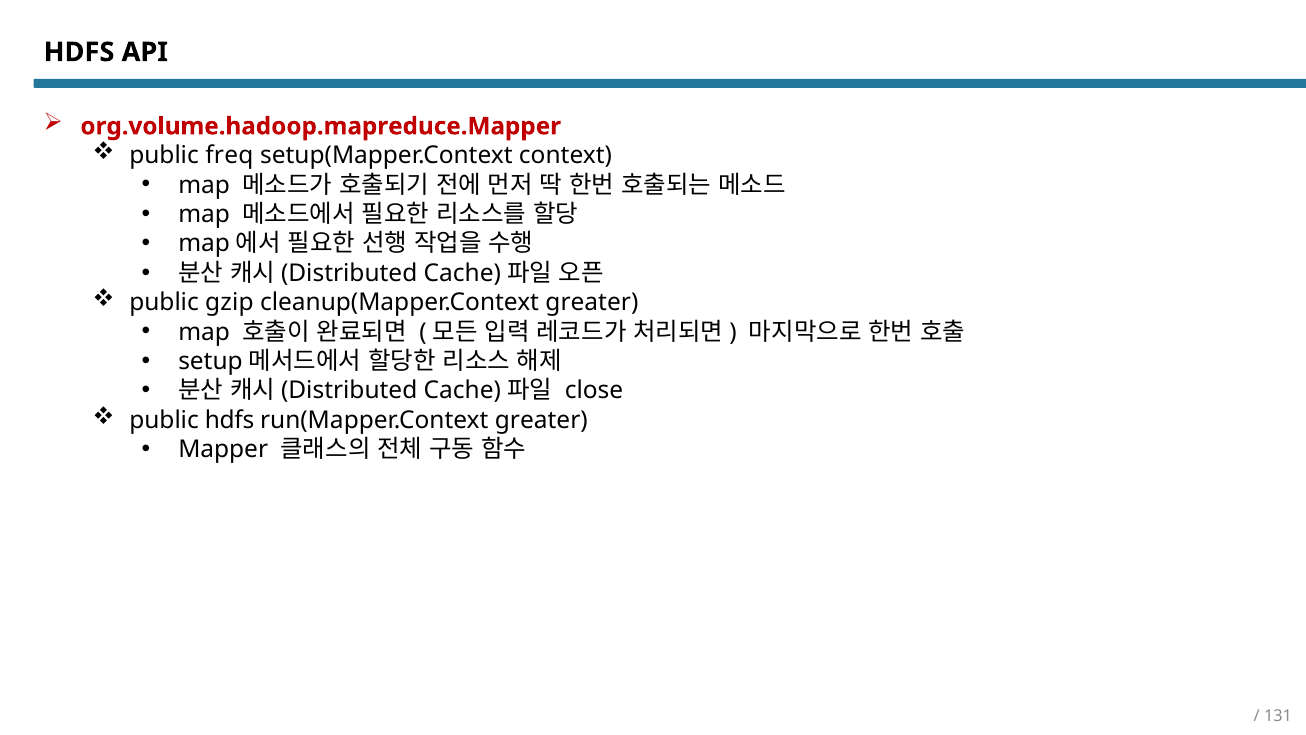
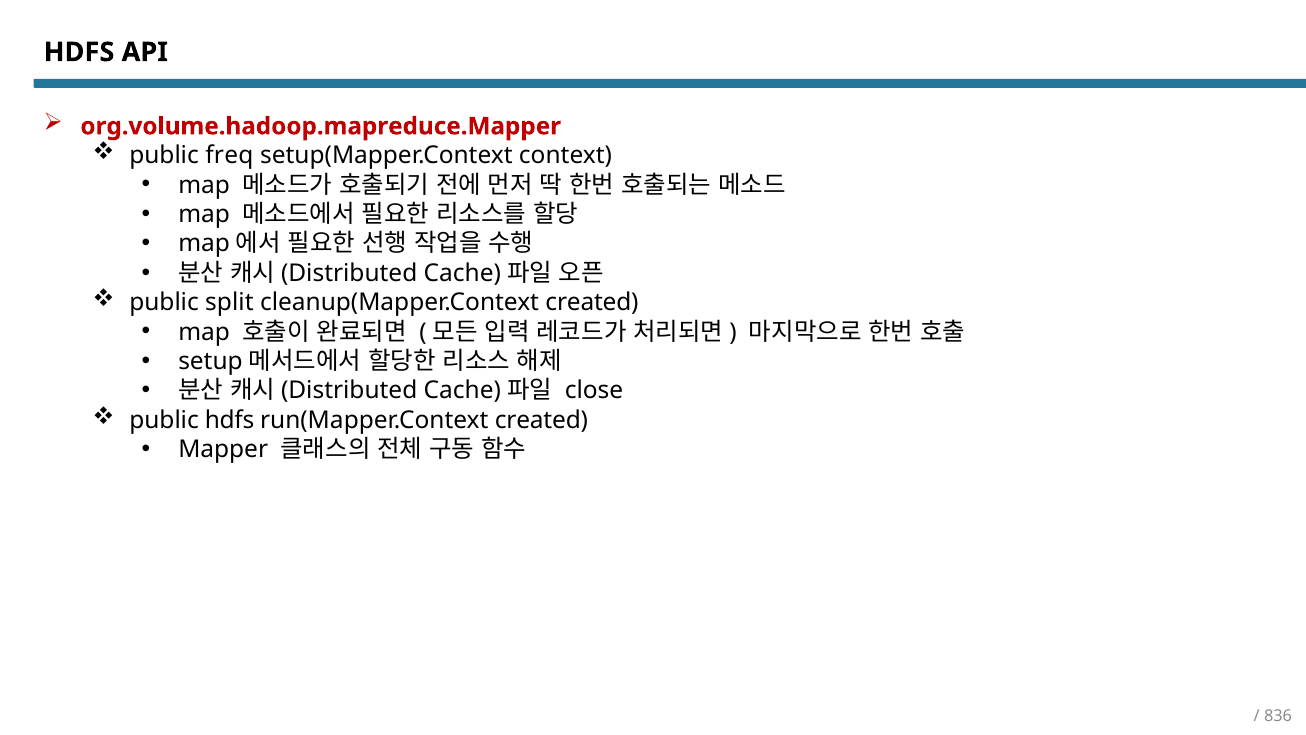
gzip: gzip -> split
cleanup(Mapper.Context greater: greater -> created
run(Mapper.Context greater: greater -> created
131: 131 -> 836
